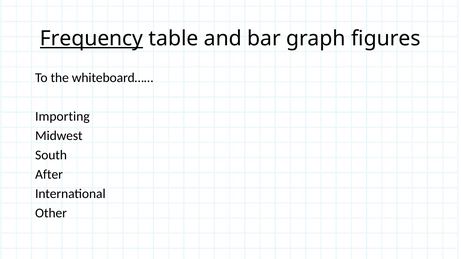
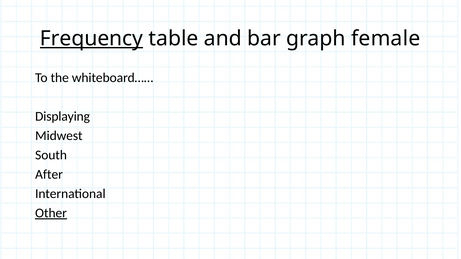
figures: figures -> female
Importing: Importing -> Displaying
Other underline: none -> present
